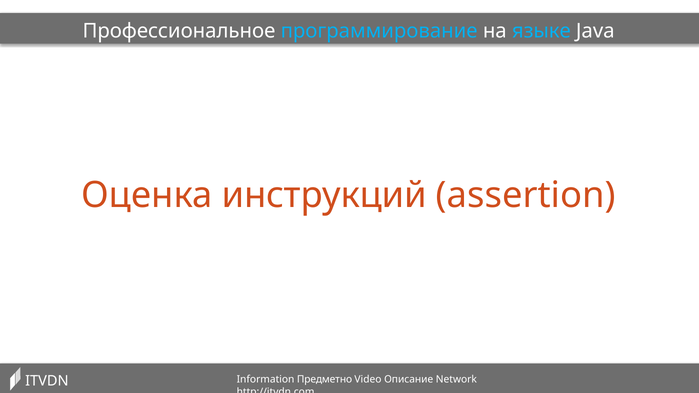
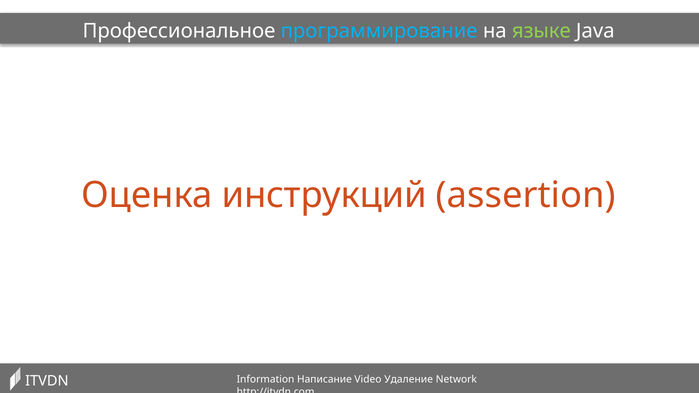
языке colour: light blue -> light green
Предметно: Предметно -> Написание
Описание: Описание -> Удаление
